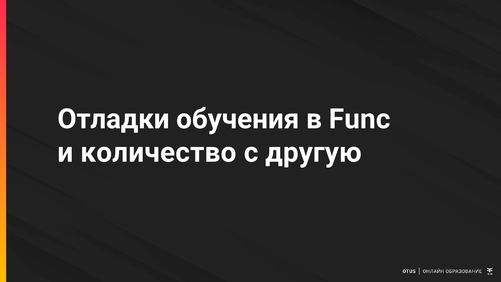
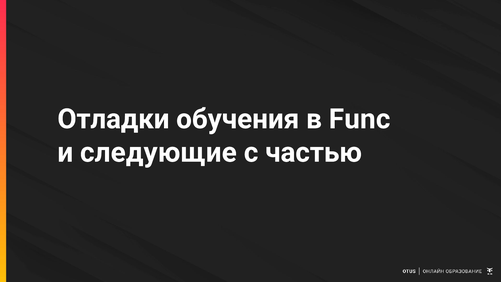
количество: количество -> следующие
другую: другую -> частью
